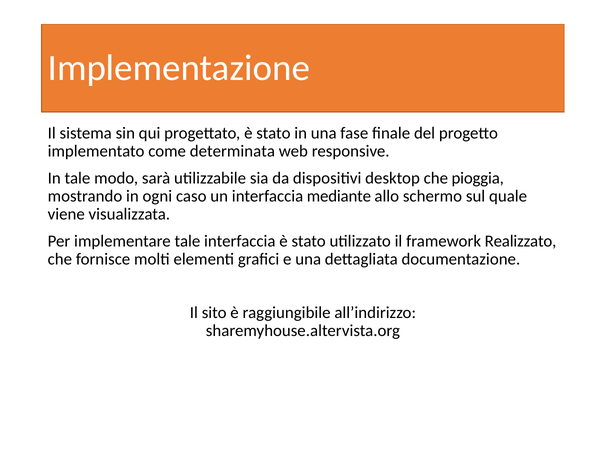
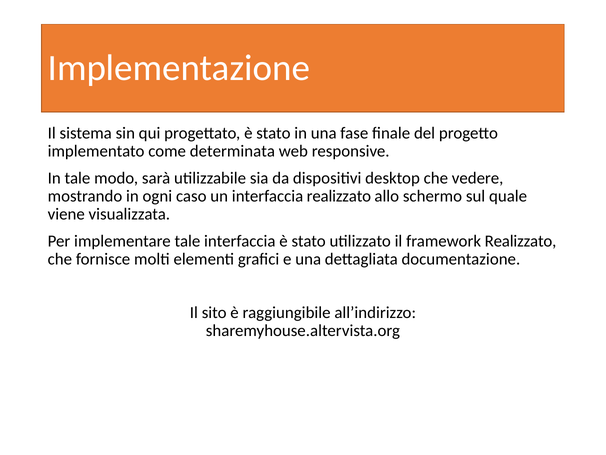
pioggia: pioggia -> vedere
interfaccia mediante: mediante -> realizzato
